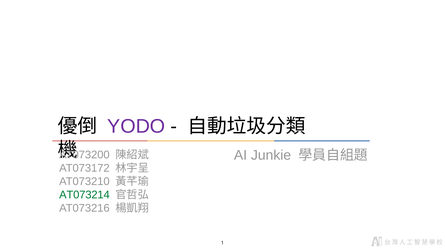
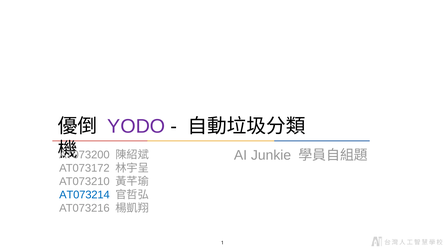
AT073214 colour: green -> blue
